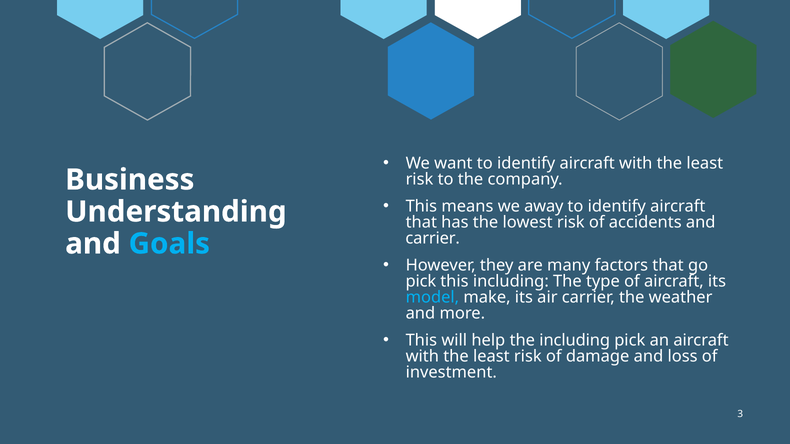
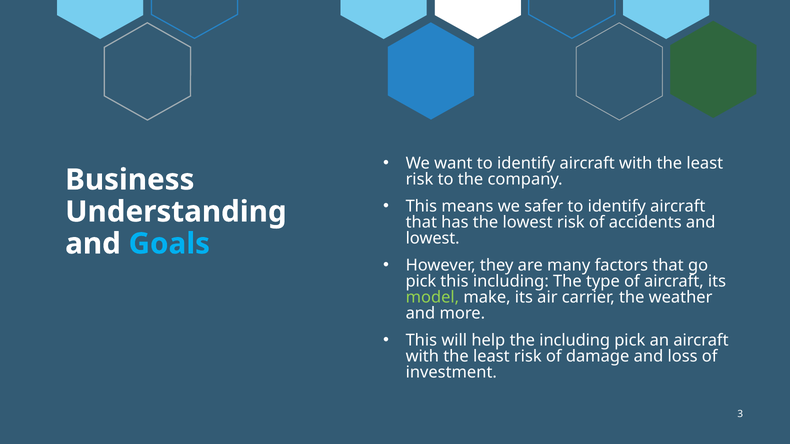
away: away -> safer
carrier at (433, 239): carrier -> lowest
model colour: light blue -> light green
